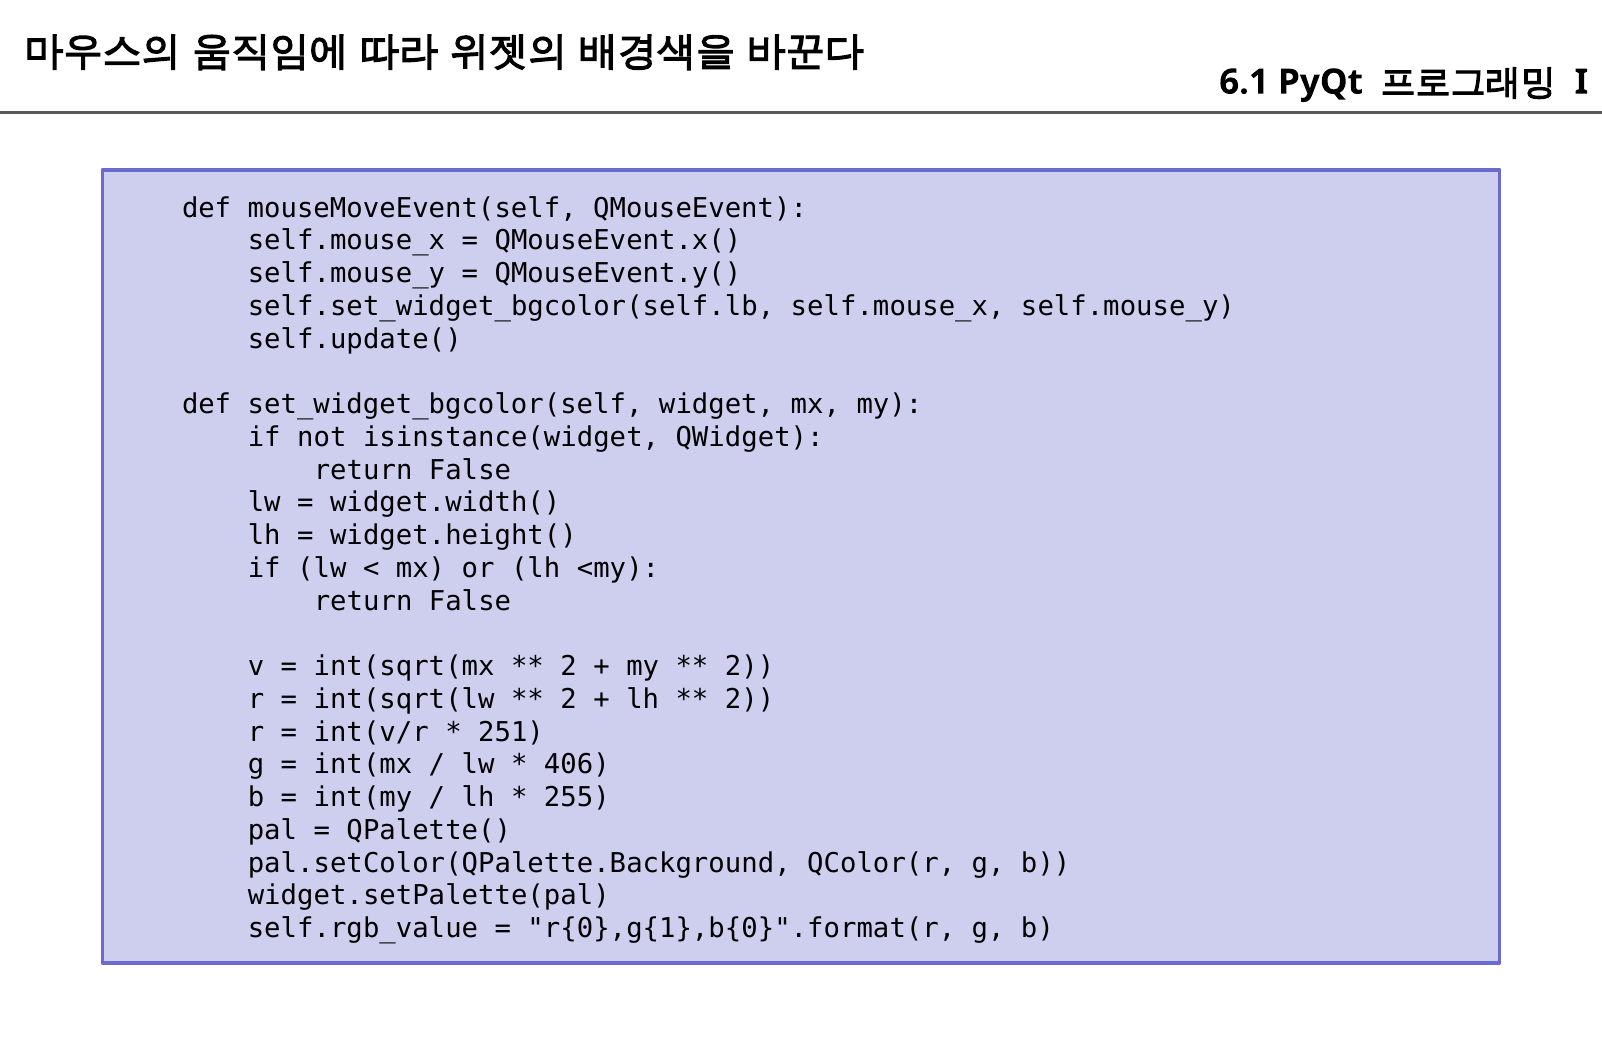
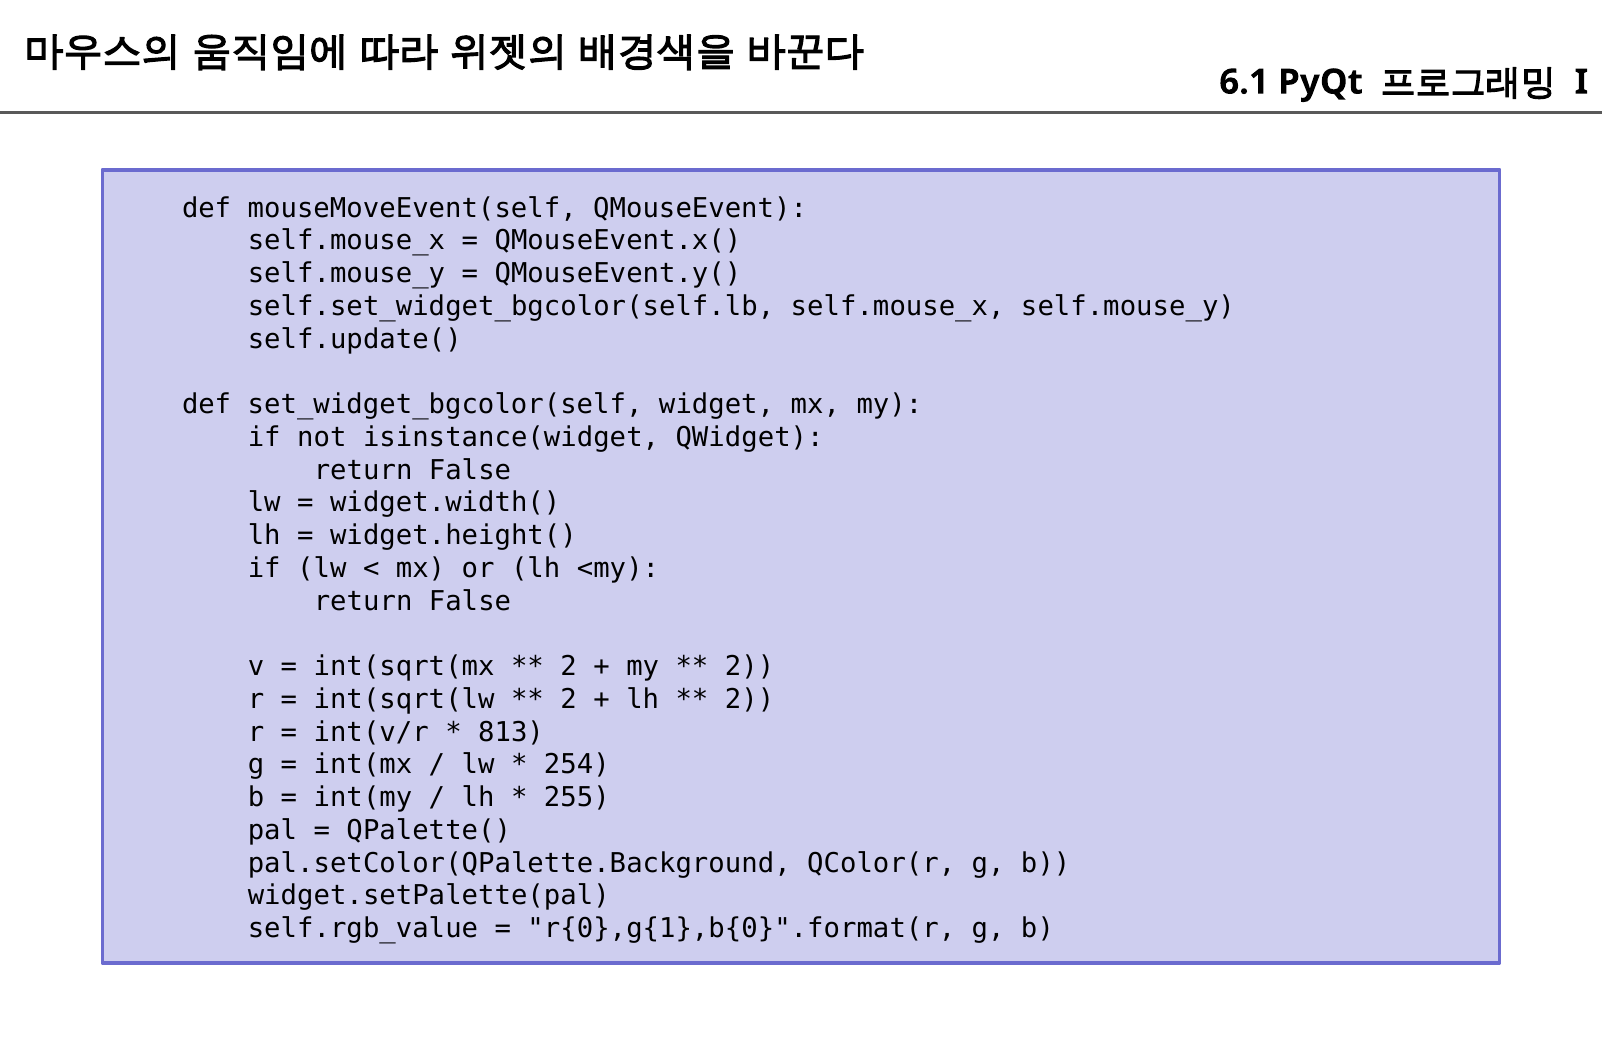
251: 251 -> 813
406: 406 -> 254
